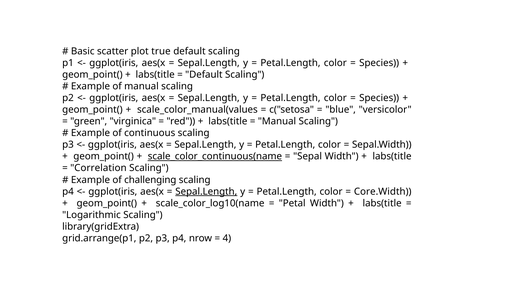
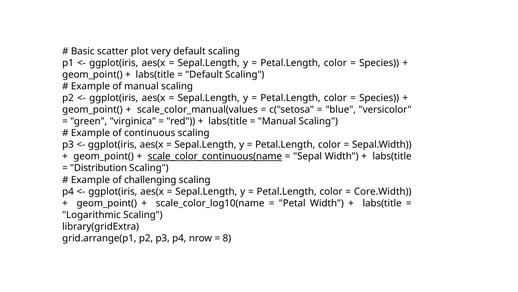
true: true -> very
Correlation: Correlation -> Distribution
Sepal.Length at (206, 191) underline: present -> none
4: 4 -> 8
